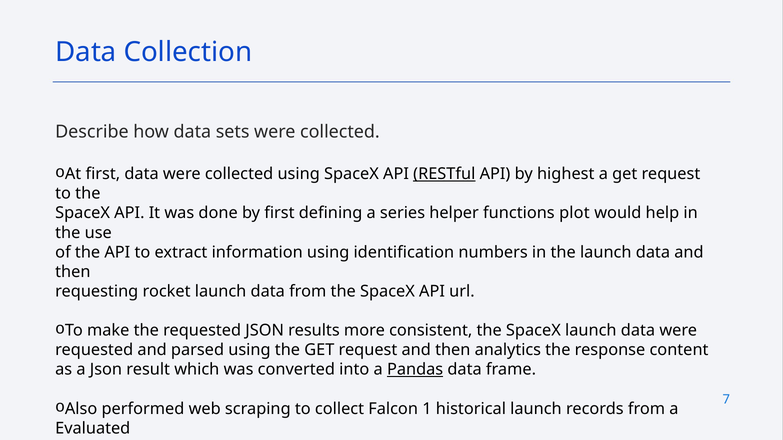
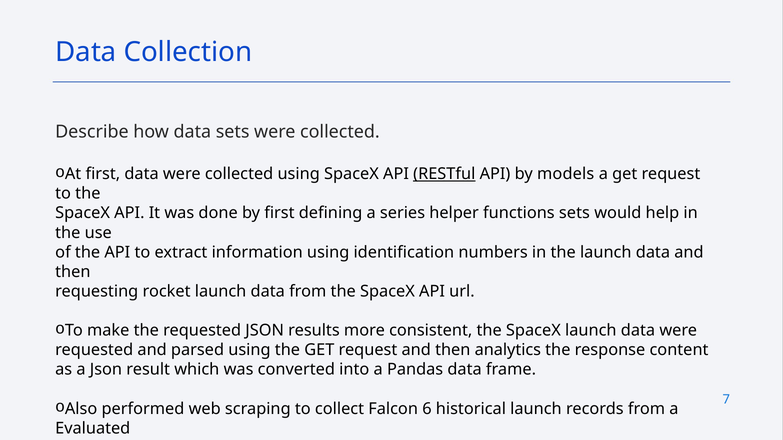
highest: highest -> models
functions plot: plot -> sets
Pandas at (415, 370) underline: present -> none
1: 1 -> 6
